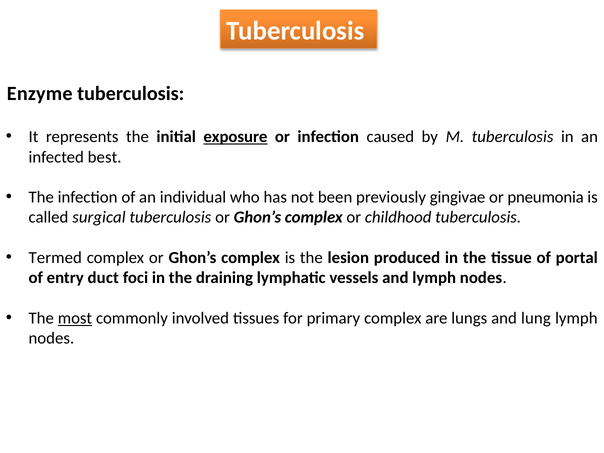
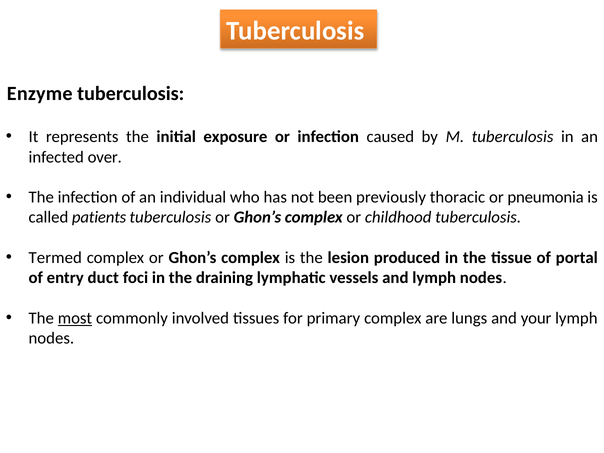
exposure underline: present -> none
best: best -> over
gingivae: gingivae -> thoracic
surgical: surgical -> patients
lung: lung -> your
